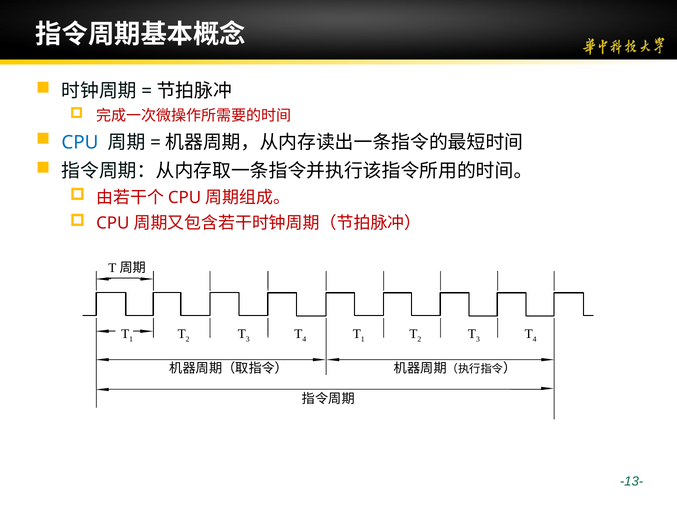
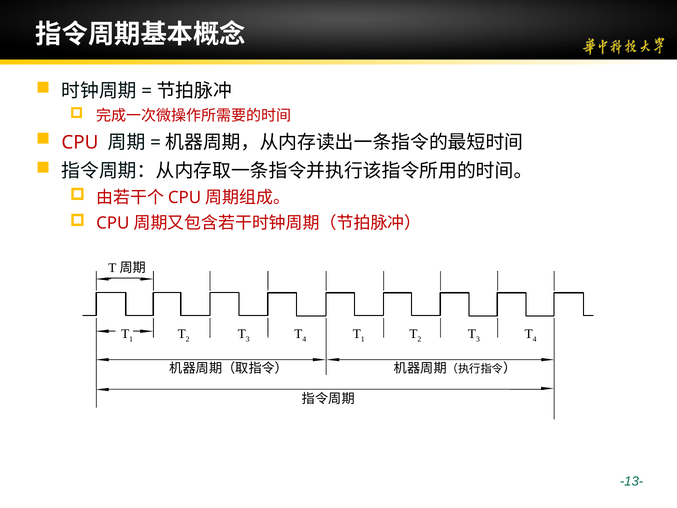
CPU colour: blue -> red
